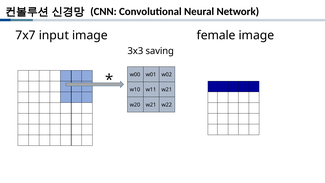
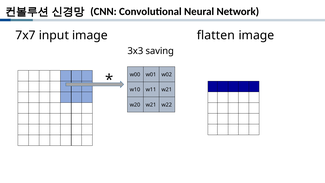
female: female -> flatten
